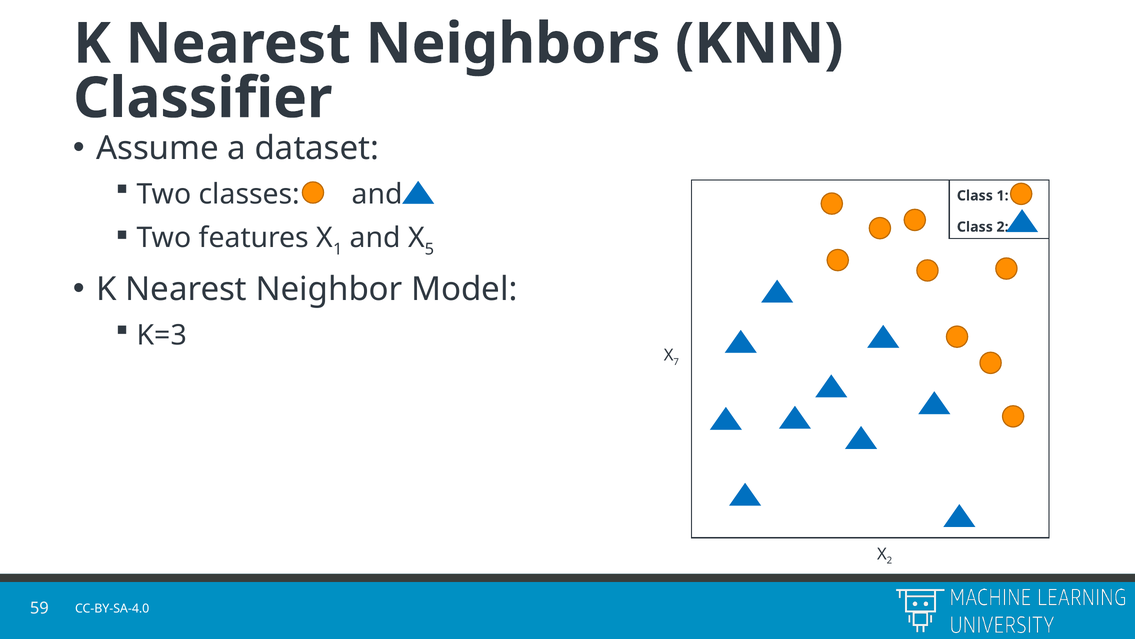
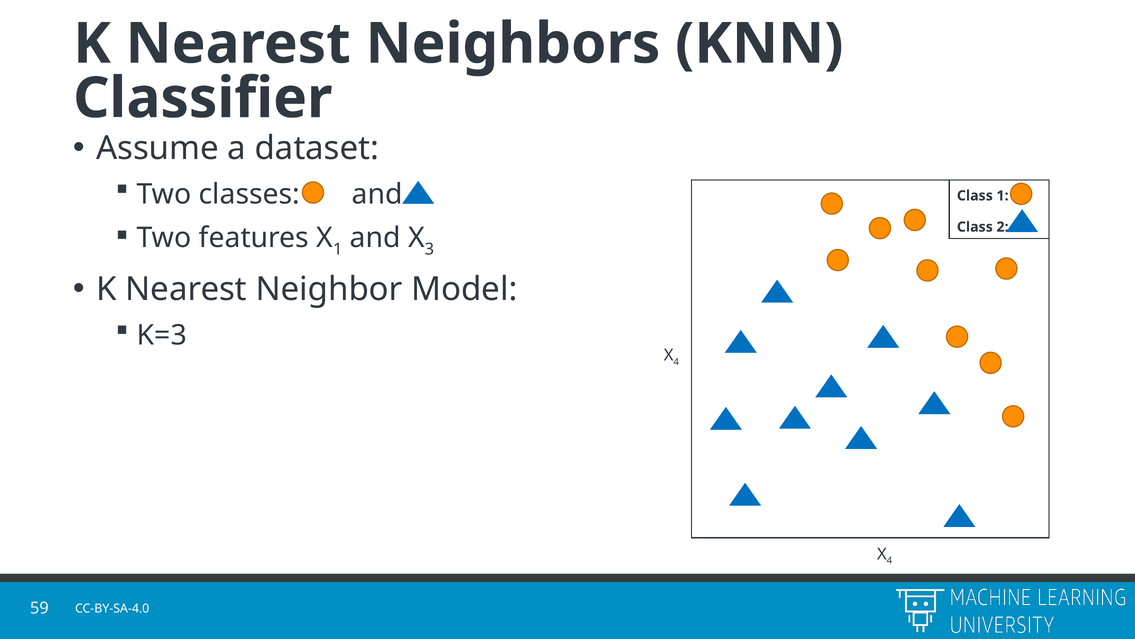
5: 5 -> 3
7 at (676, 362): 7 -> 4
2 at (889, 560): 2 -> 4
